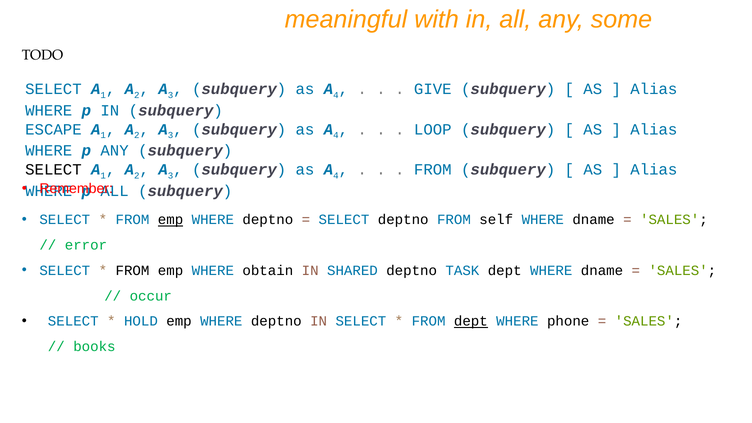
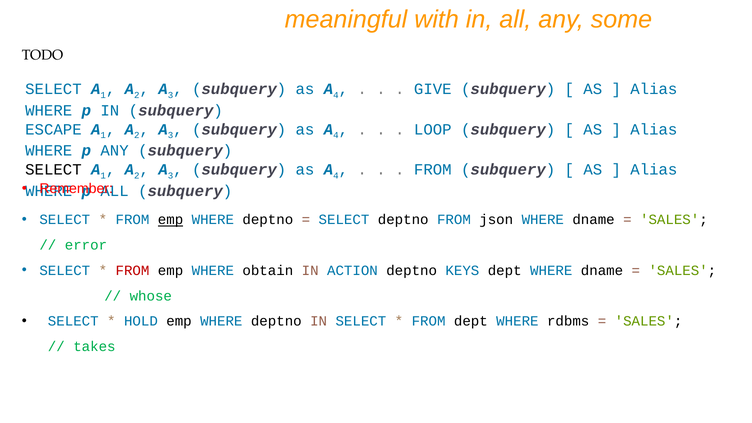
self: self -> json
FROM at (132, 271) colour: black -> red
SHARED: SHARED -> ACTION
TASK: TASK -> KEYS
occur: occur -> whose
dept at (471, 321) underline: present -> none
phone: phone -> rdbms
books: books -> takes
